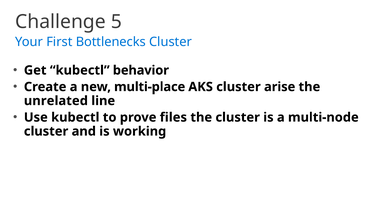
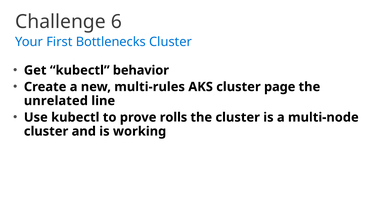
5: 5 -> 6
multi-place: multi-place -> multi-rules
arise: arise -> page
files: files -> rolls
